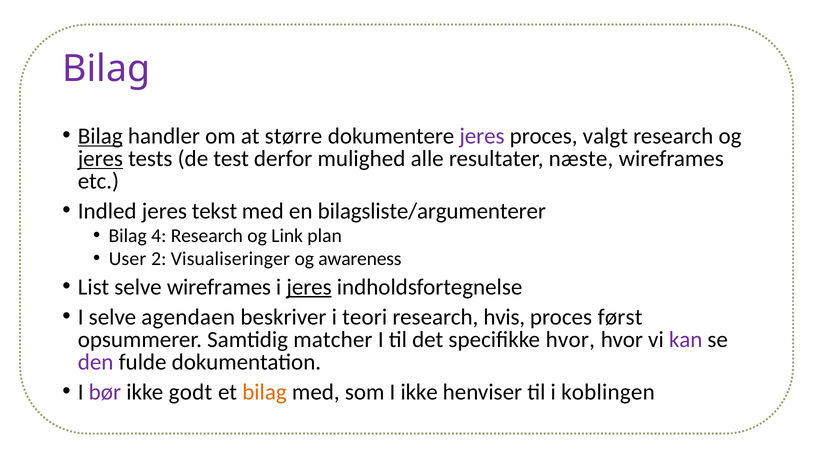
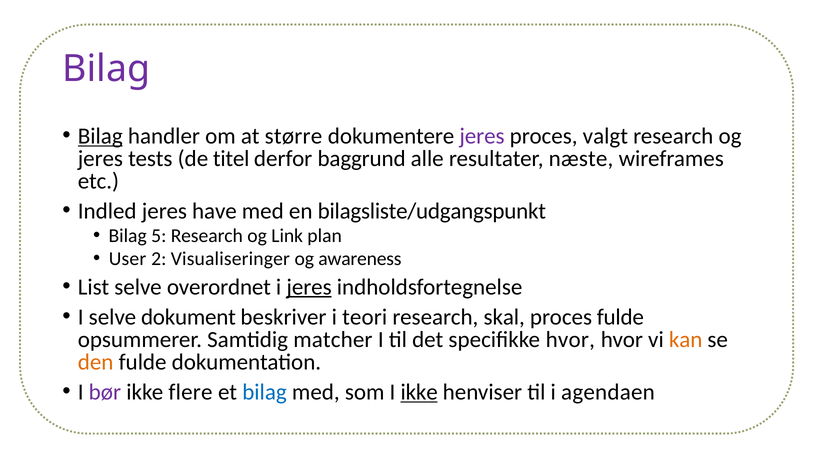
jeres at (100, 158) underline: present -> none
test: test -> titel
mulighed: mulighed -> baggrund
tekst: tekst -> have
bilagsliste/argumenterer: bilagsliste/argumenterer -> bilagsliste/udgangspunkt
4: 4 -> 5
selve wireframes: wireframes -> overordnet
agendaen: agendaen -> dokument
hvis: hvis -> skal
proces først: først -> fulde
kan colour: purple -> orange
den colour: purple -> orange
godt: godt -> flere
bilag at (265, 392) colour: orange -> blue
ikke at (419, 392) underline: none -> present
koblingen: koblingen -> agendaen
